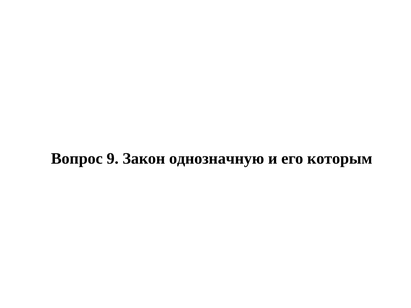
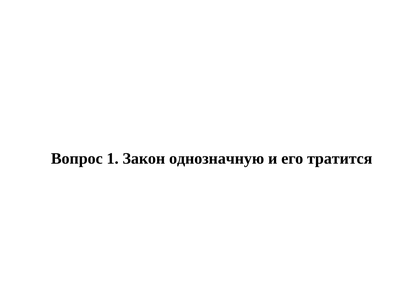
9: 9 -> 1
которым: которым -> тратится
